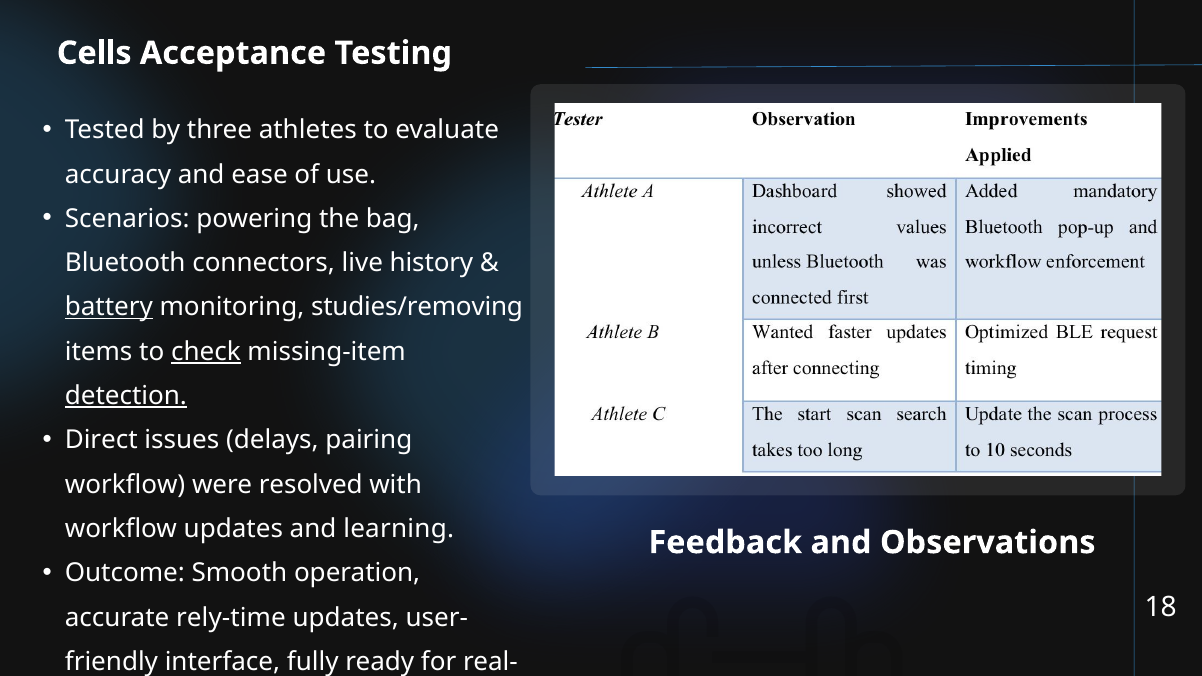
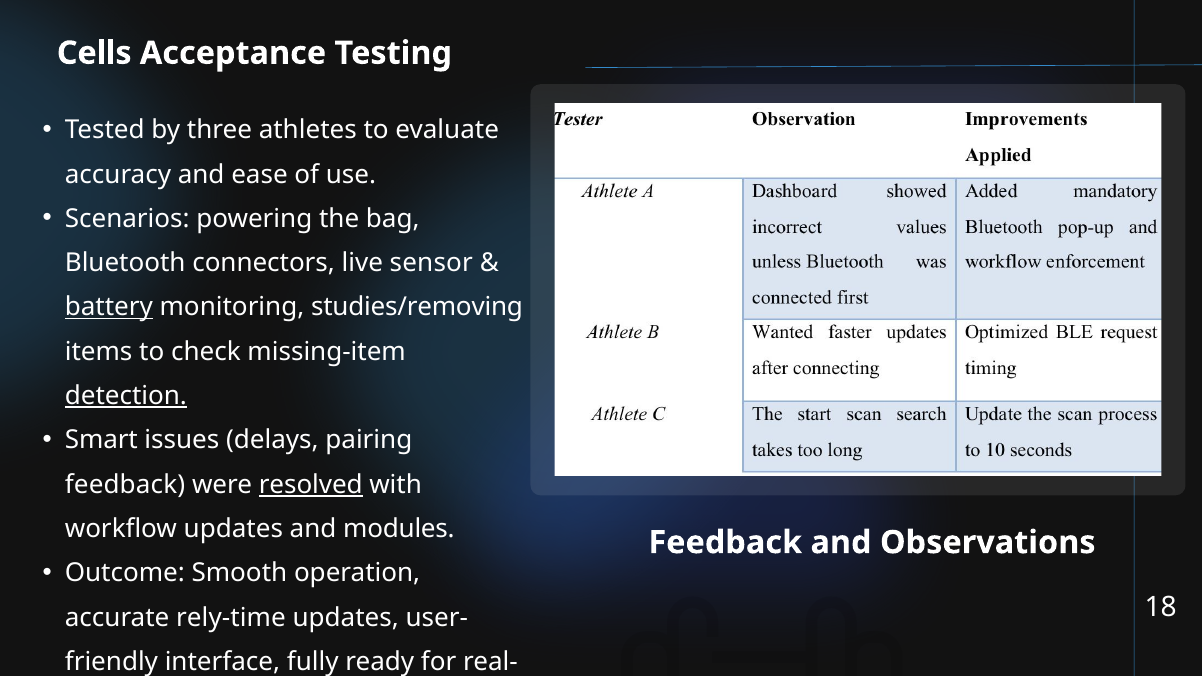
history: history -> sensor
check underline: present -> none
Direct: Direct -> Smart
workflow at (125, 485): workflow -> feedback
resolved underline: none -> present
learning: learning -> modules
